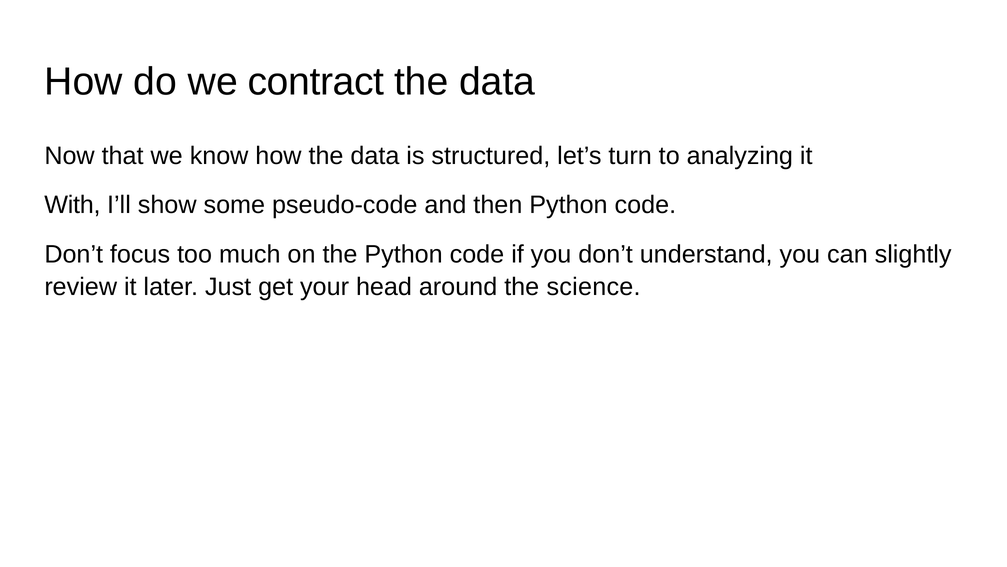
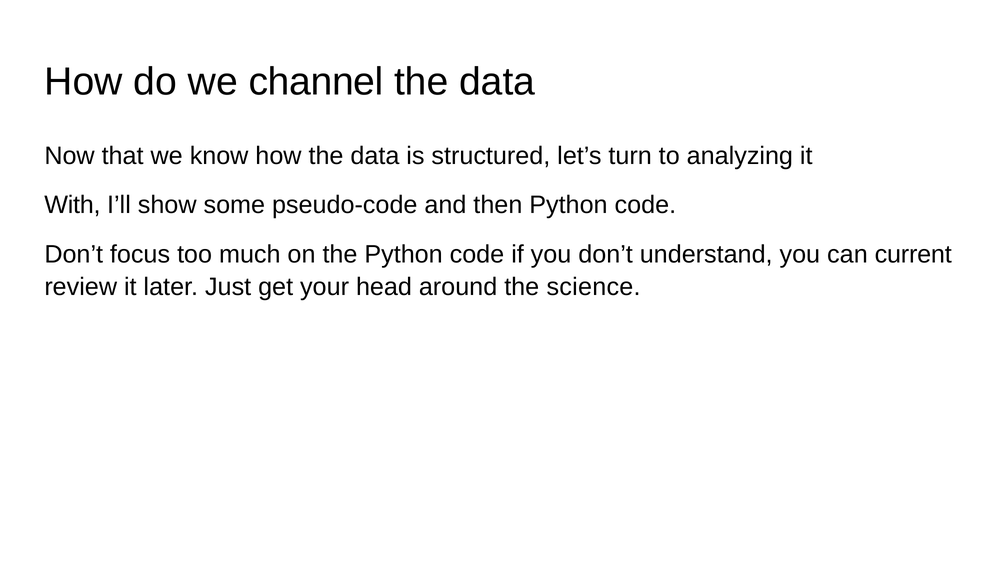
contract: contract -> channel
slightly: slightly -> current
